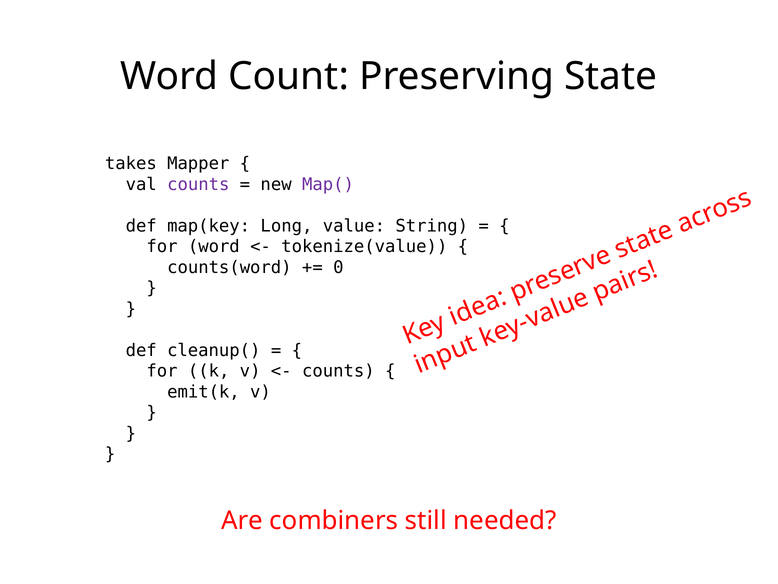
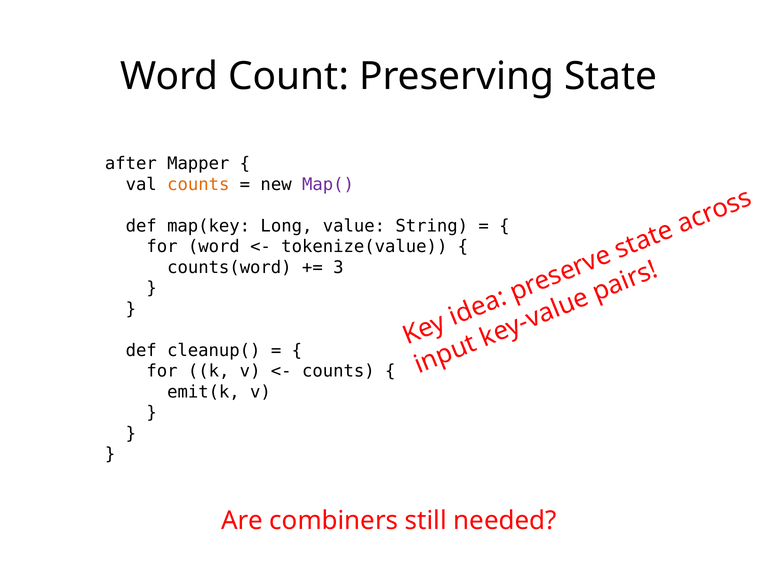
takes: takes -> after
counts at (198, 184) colour: purple -> orange
0: 0 -> 3
